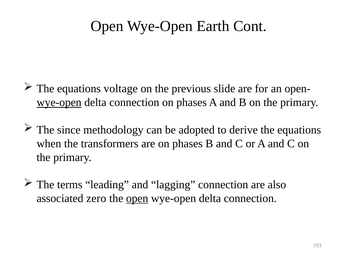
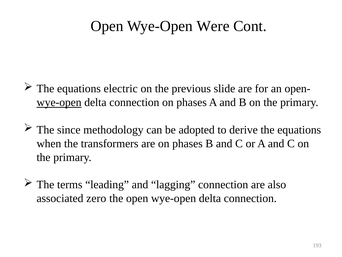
Earth: Earth -> Were
voltage: voltage -> electric
open at (137, 198) underline: present -> none
